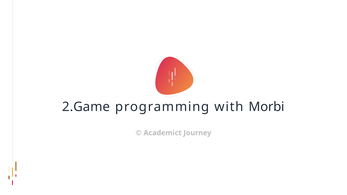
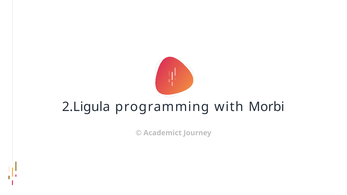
2.Game: 2.Game -> 2.Ligula
